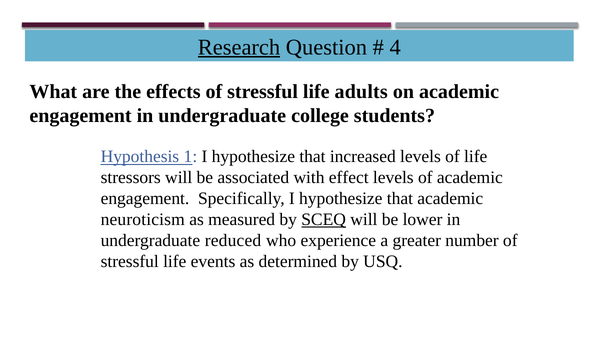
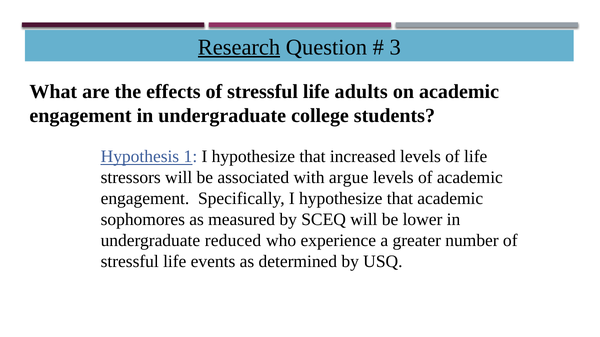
4: 4 -> 3
effect: effect -> argue
neuroticism: neuroticism -> sophomores
SCEQ underline: present -> none
